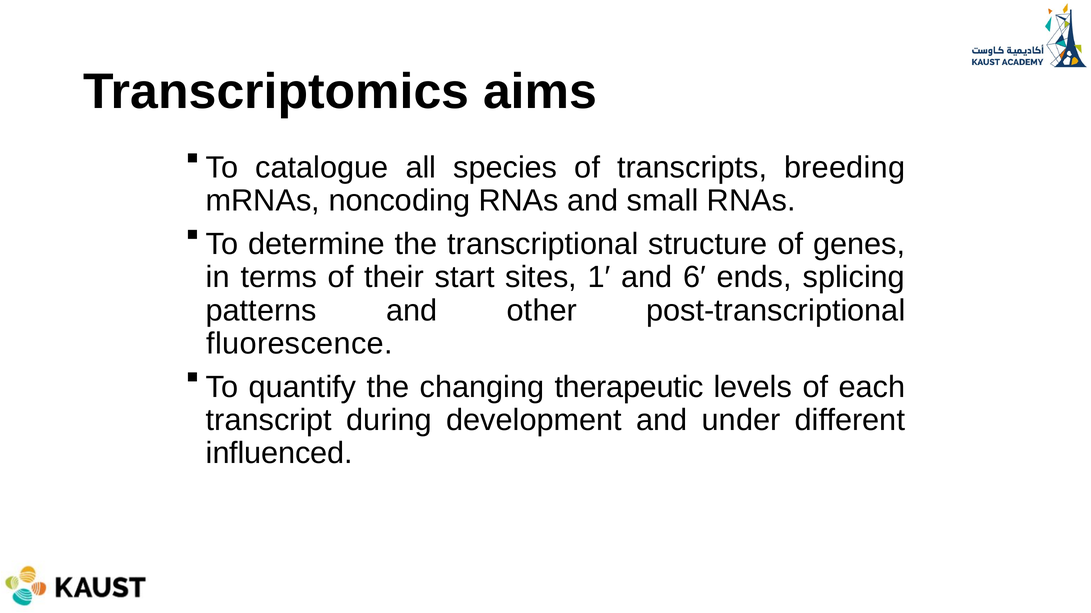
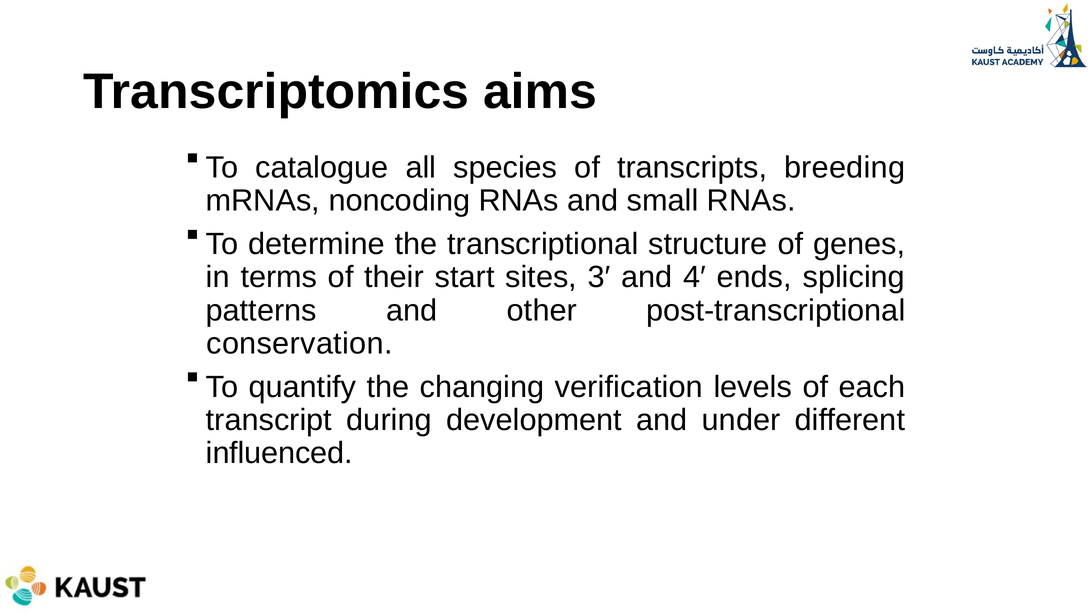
1′: 1′ -> 3′
6′: 6′ -> 4′
fluorescence: fluorescence -> conservation
therapeutic: therapeutic -> verification
